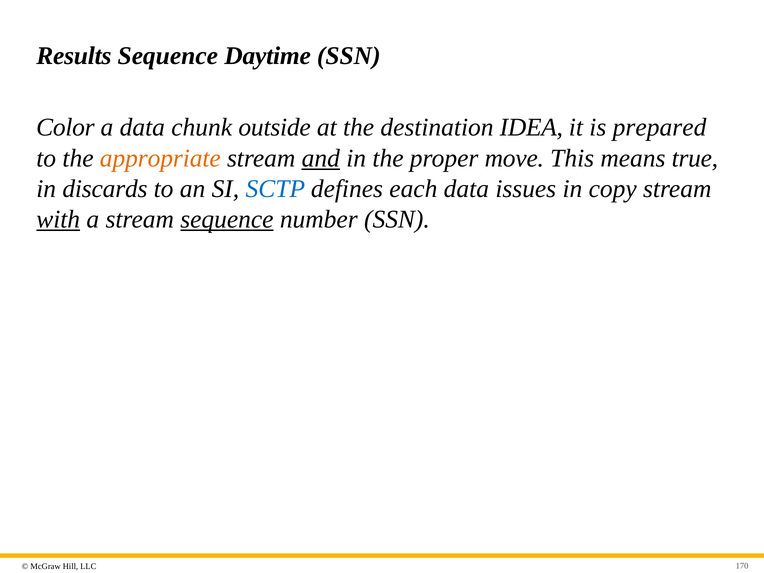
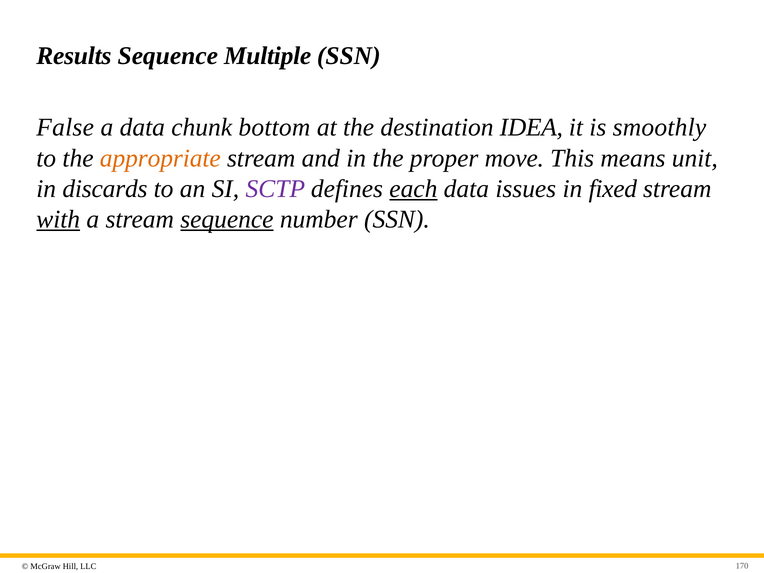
Daytime: Daytime -> Multiple
Color: Color -> False
outside: outside -> bottom
prepared: prepared -> smoothly
and underline: present -> none
true: true -> unit
SCTP colour: blue -> purple
each underline: none -> present
copy: copy -> fixed
